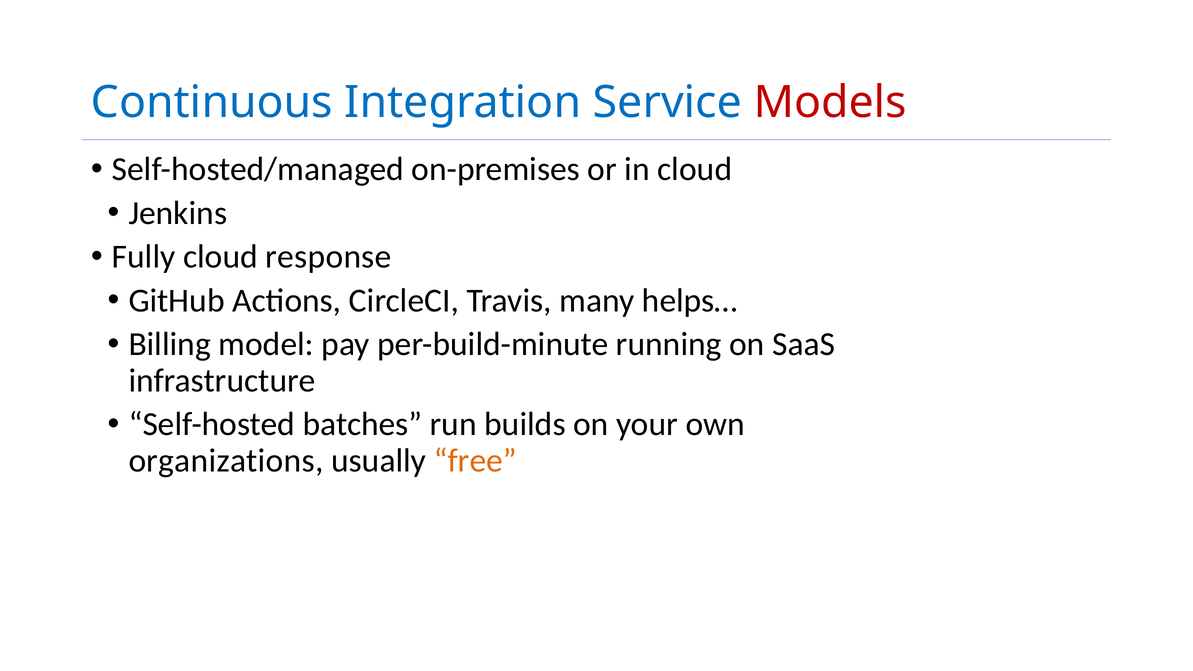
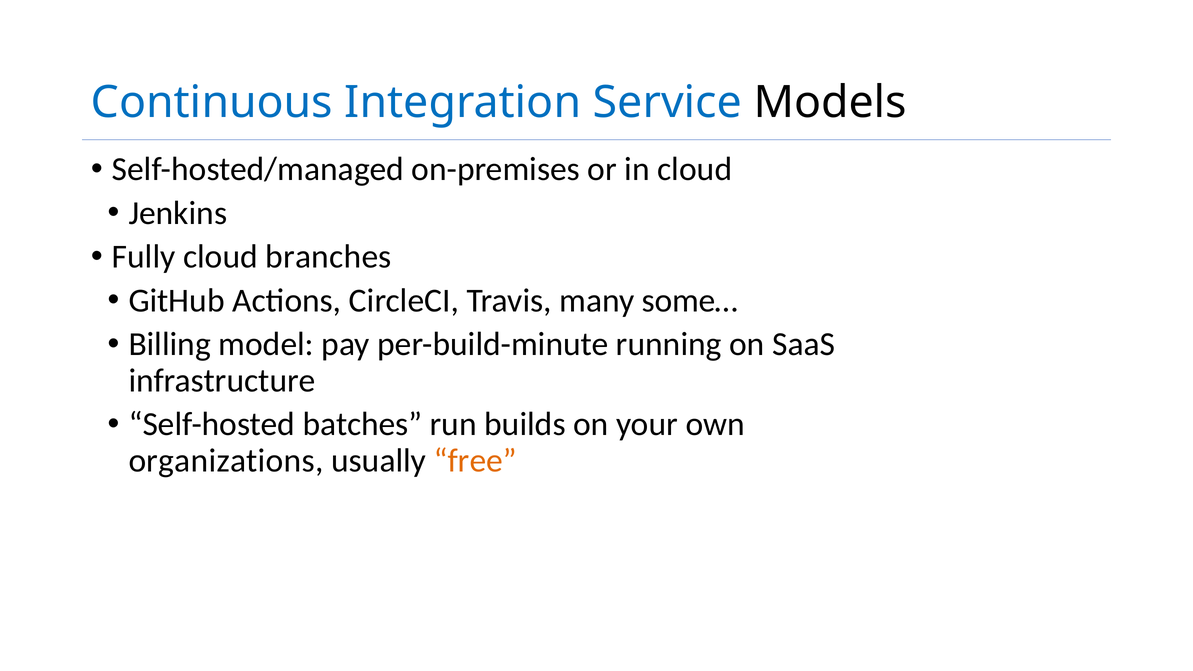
Models colour: red -> black
response: response -> branches
helps…: helps… -> some…
